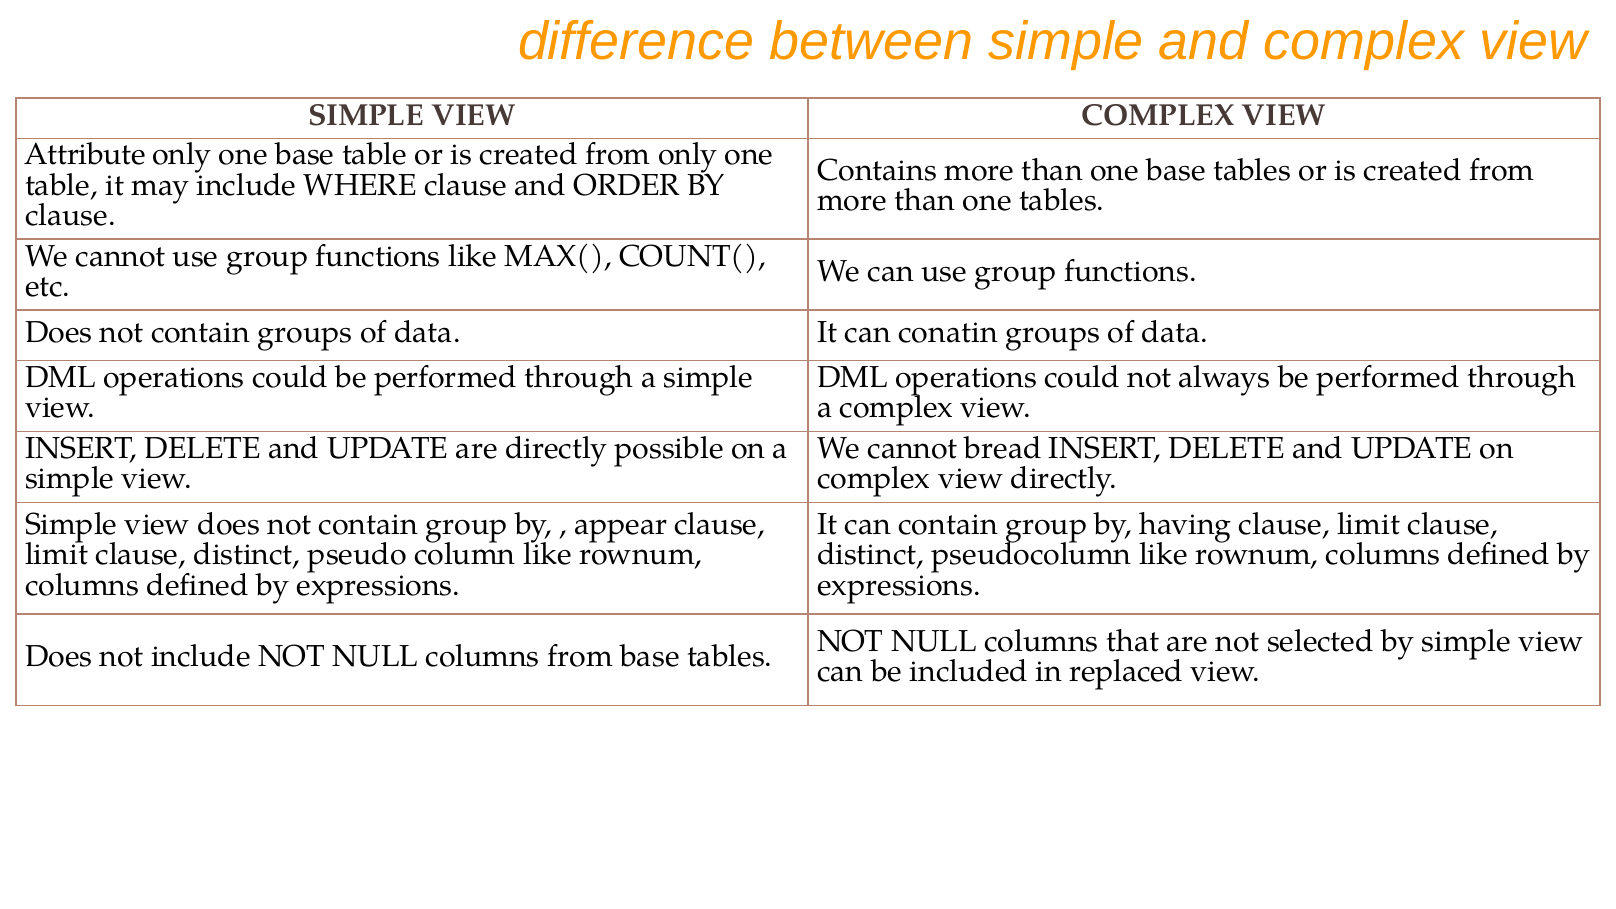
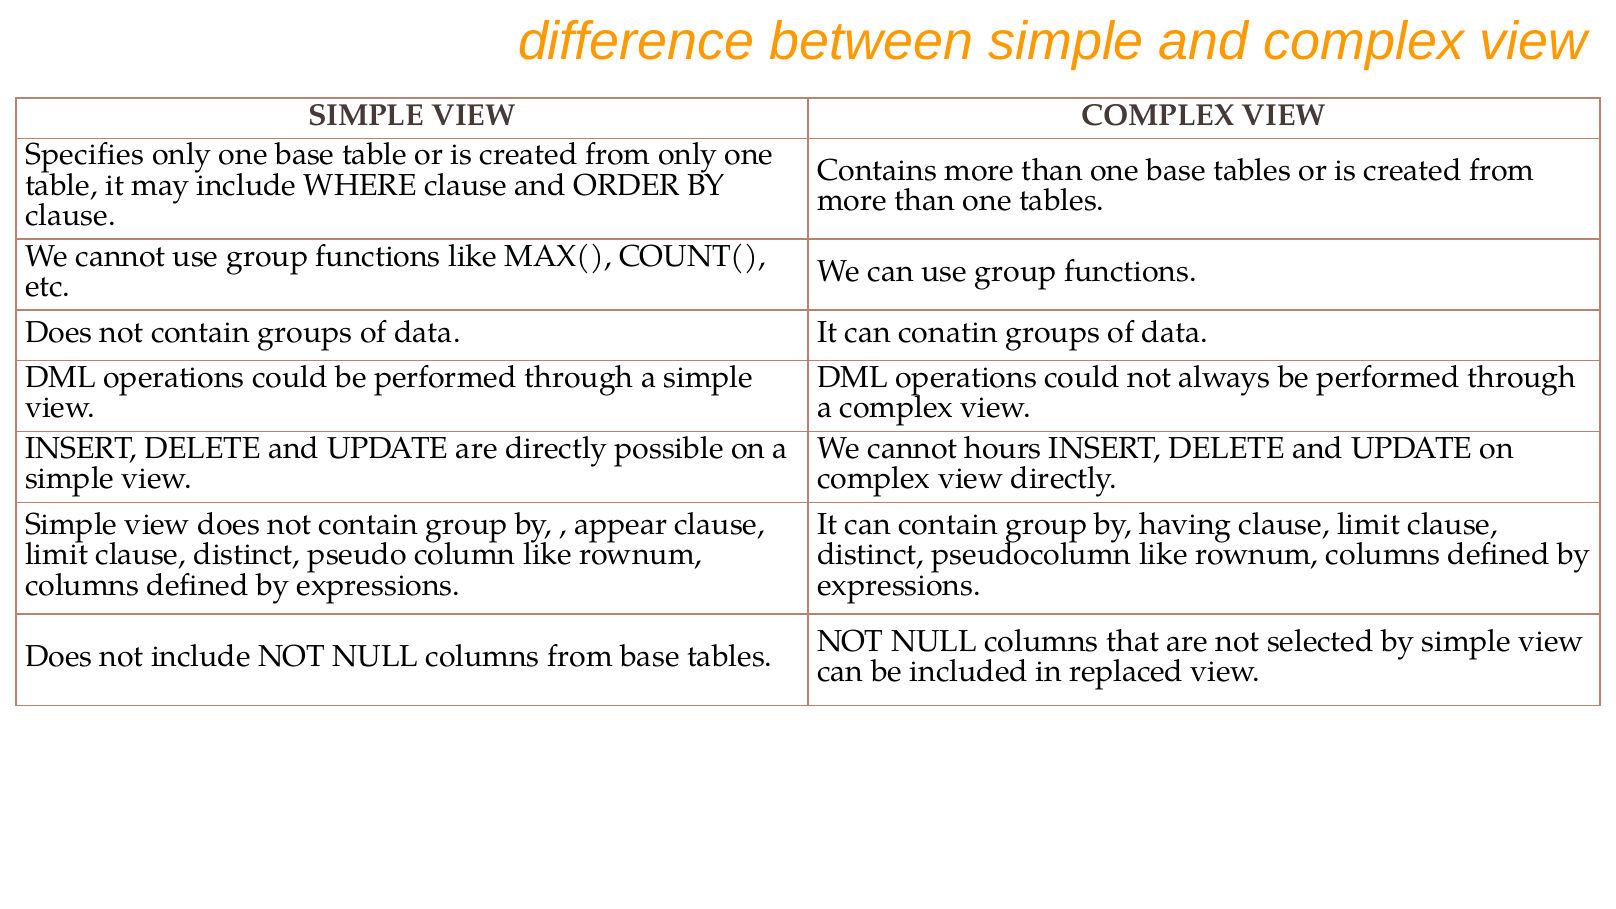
Attribute: Attribute -> Specifies
bread: bread -> hours
